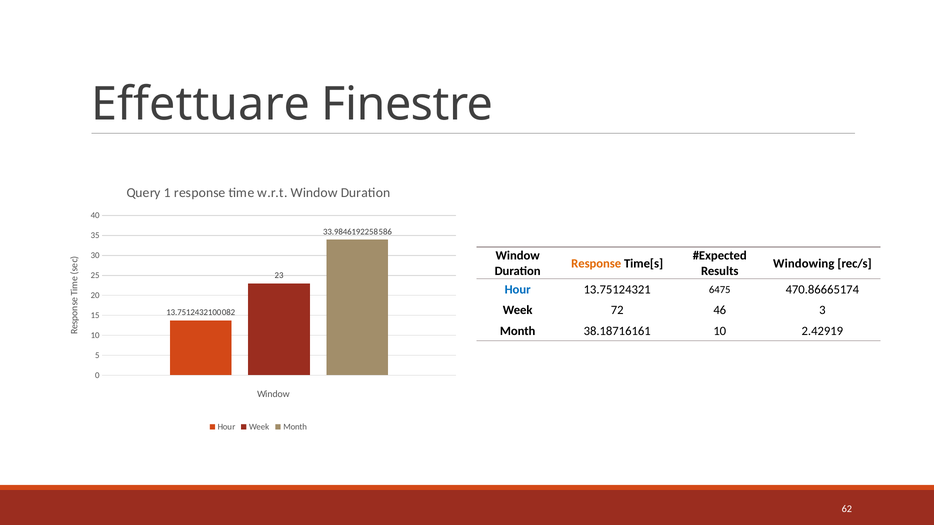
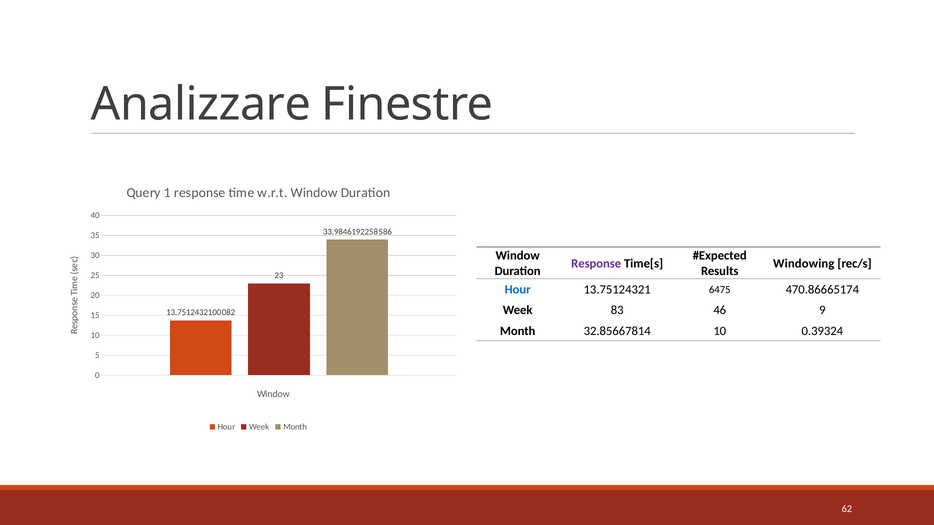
Effettuare: Effettuare -> Analizzare
Response at (596, 264) colour: orange -> purple
72: 72 -> 83
3: 3 -> 9
38.18716161: 38.18716161 -> 32.85667814
2.42919: 2.42919 -> 0.39324
